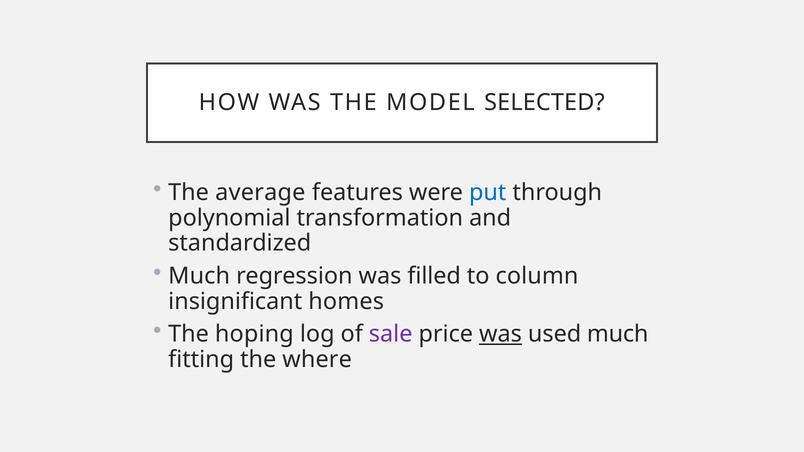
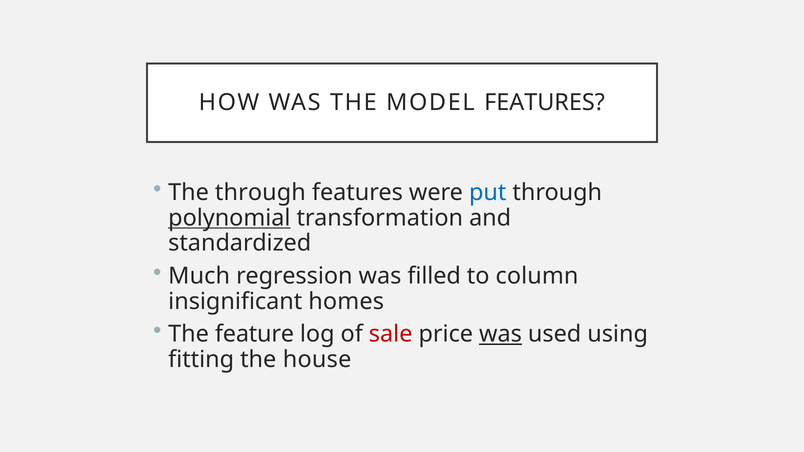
MODEL SELECTED: SELECTED -> FEATURES
The average: average -> through
polynomial underline: none -> present
hoping: hoping -> feature
sale colour: purple -> red
used much: much -> using
where: where -> house
